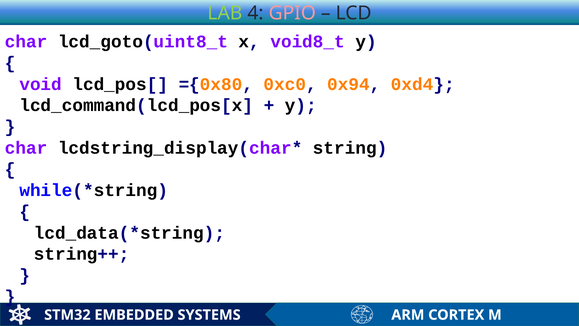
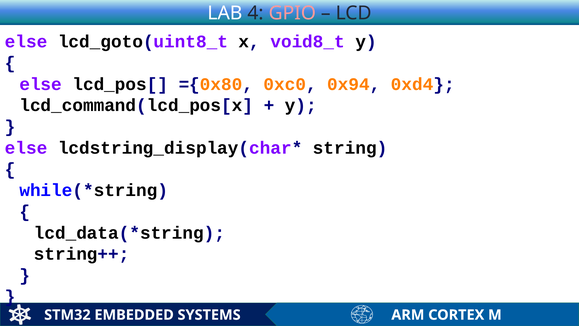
LAB colour: light green -> white
char at (26, 42): char -> else
void at (41, 84): void -> else
char at (26, 148): char -> else
